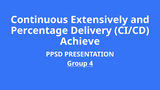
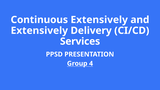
Percentage at (39, 31): Percentage -> Extensively
Achieve: Achieve -> Services
